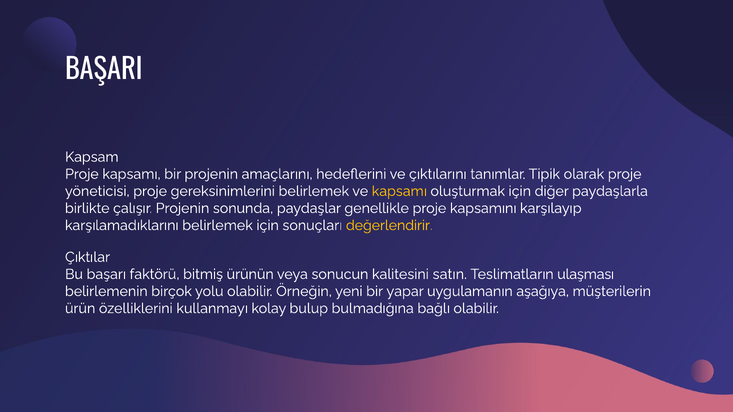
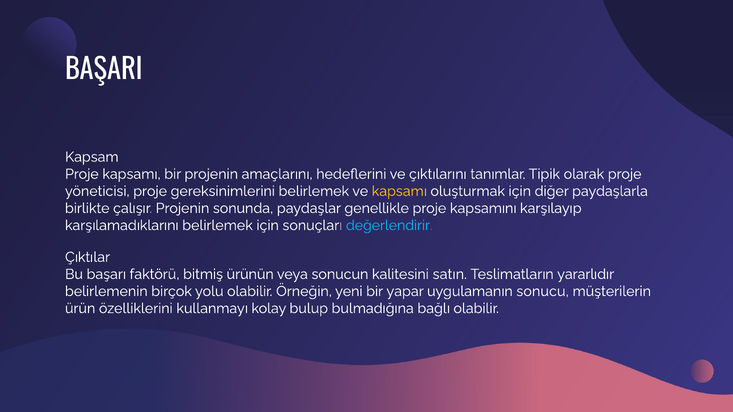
değerlendirir colour: yellow -> light blue
ulaşması: ulaşması -> yararlıdır
aşağıya: aşağıya -> sonucu
